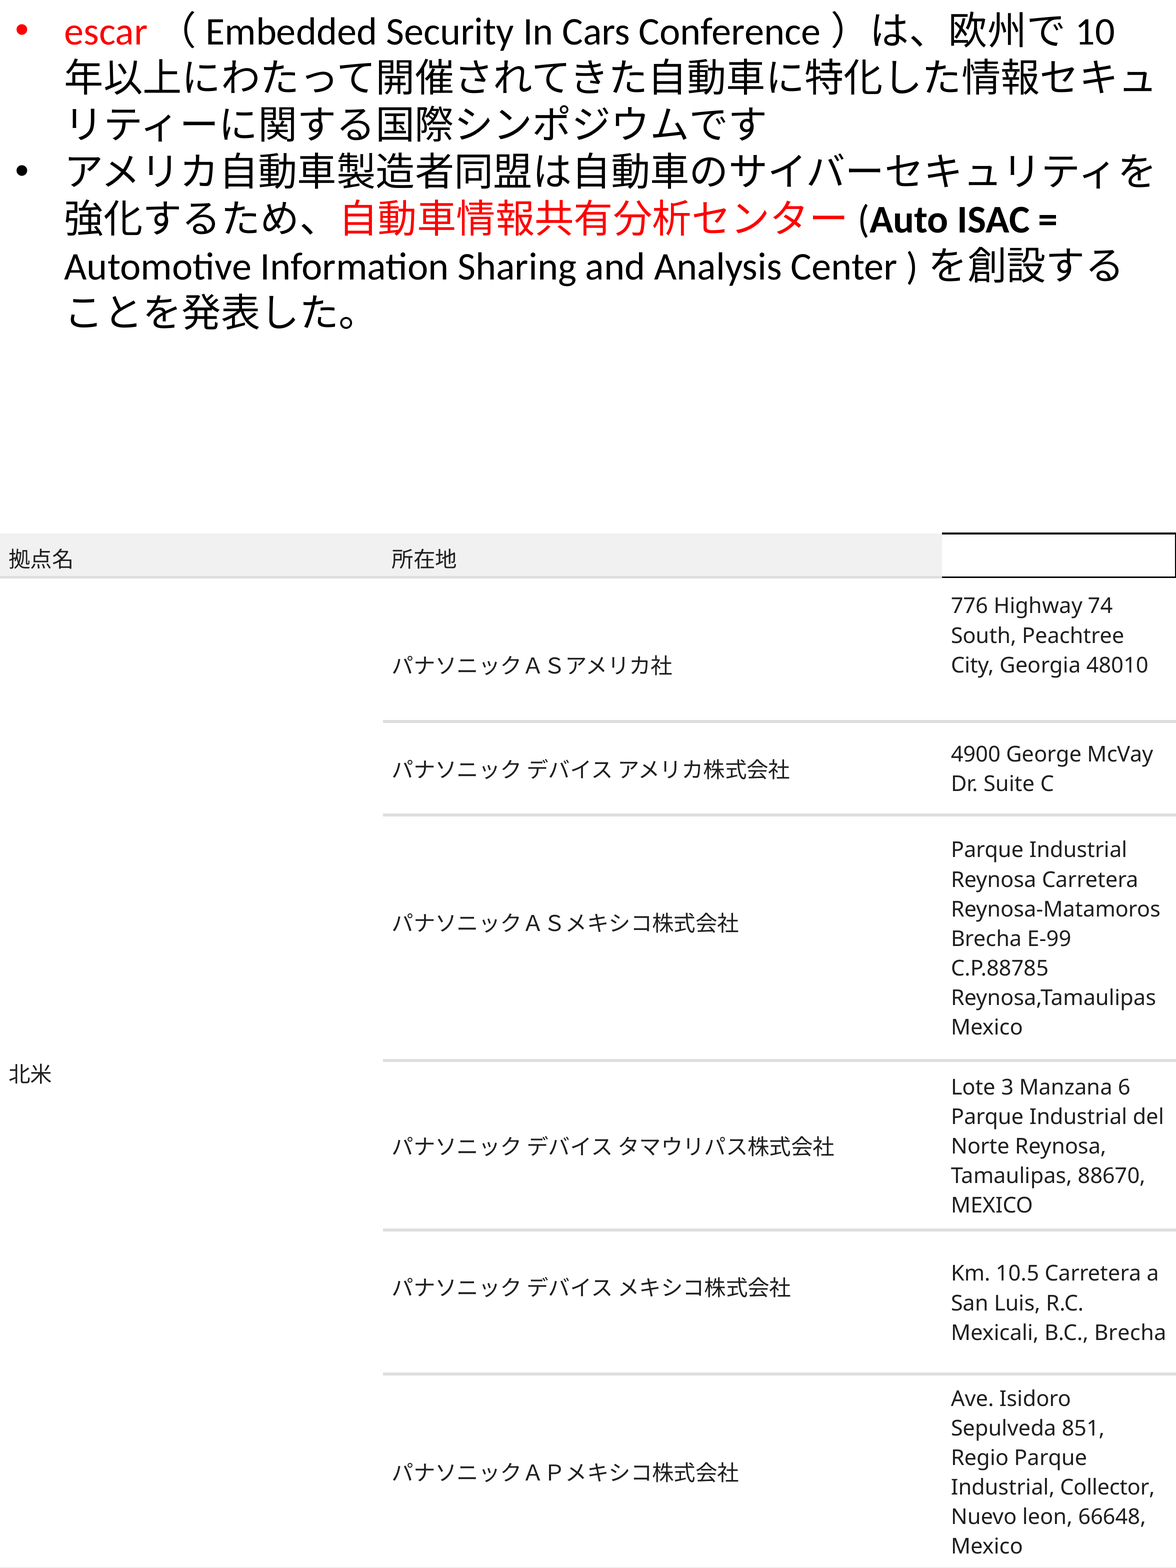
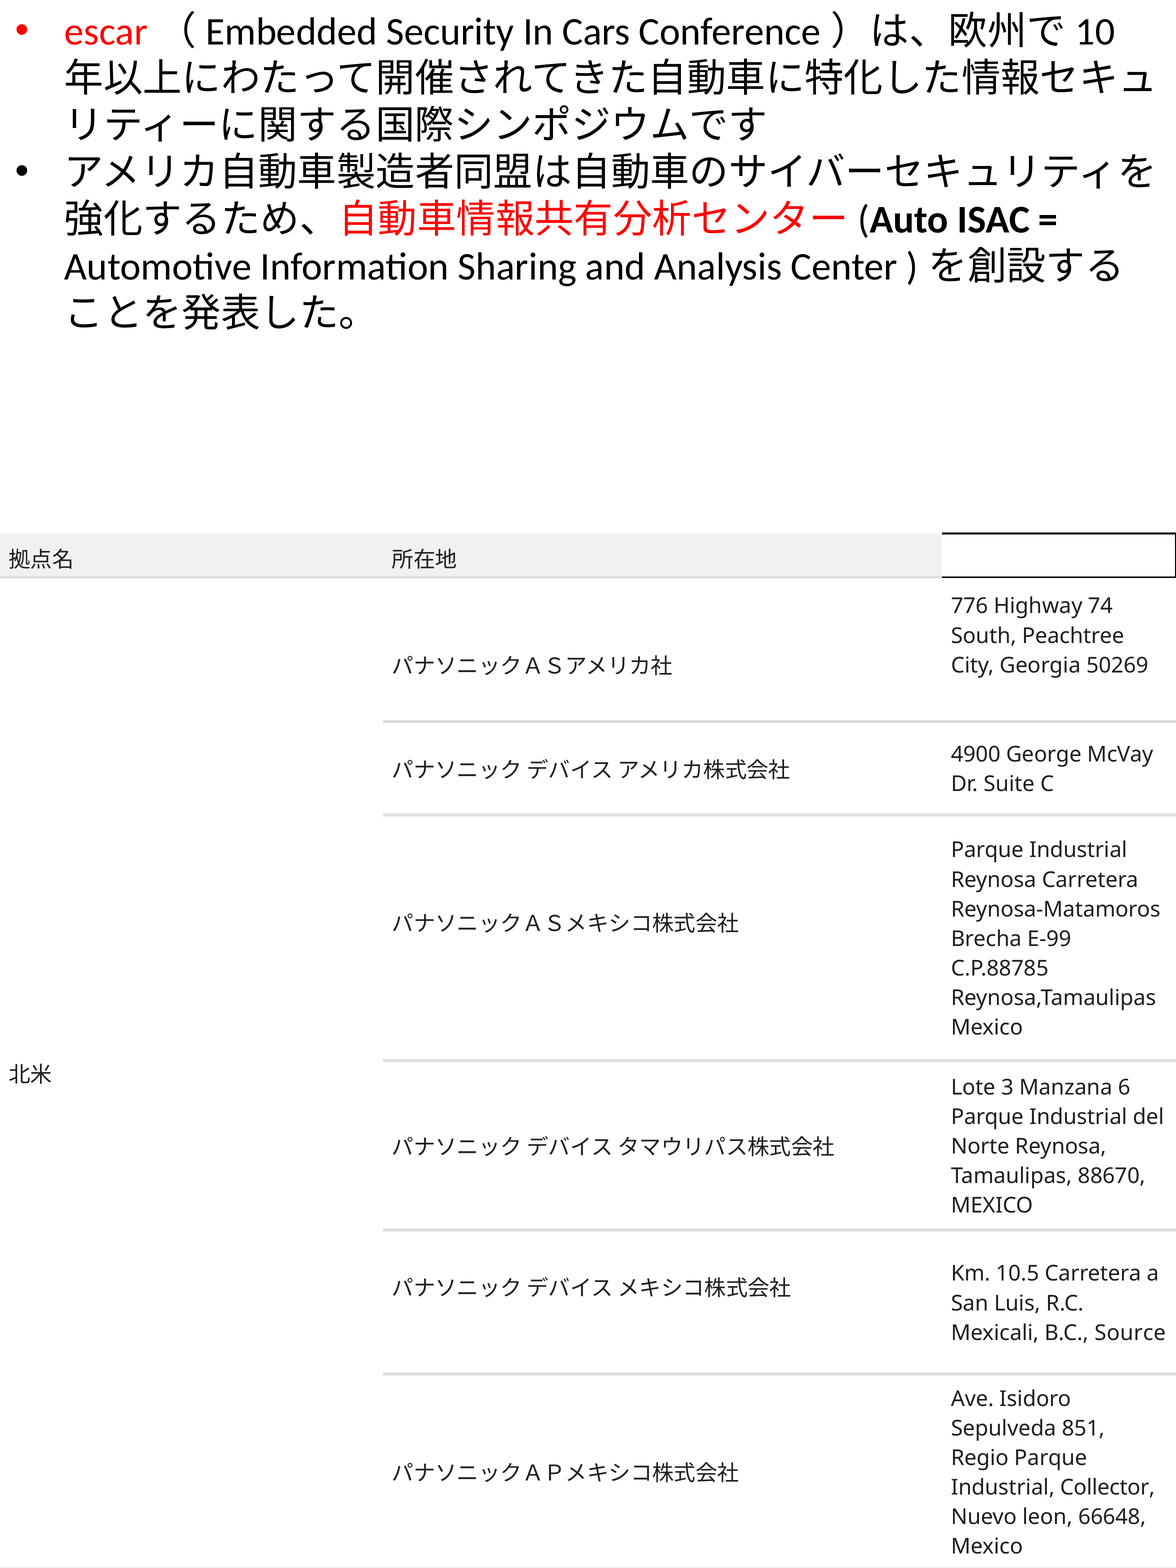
48010: 48010 -> 50269
B.C Brecha: Brecha -> Source
